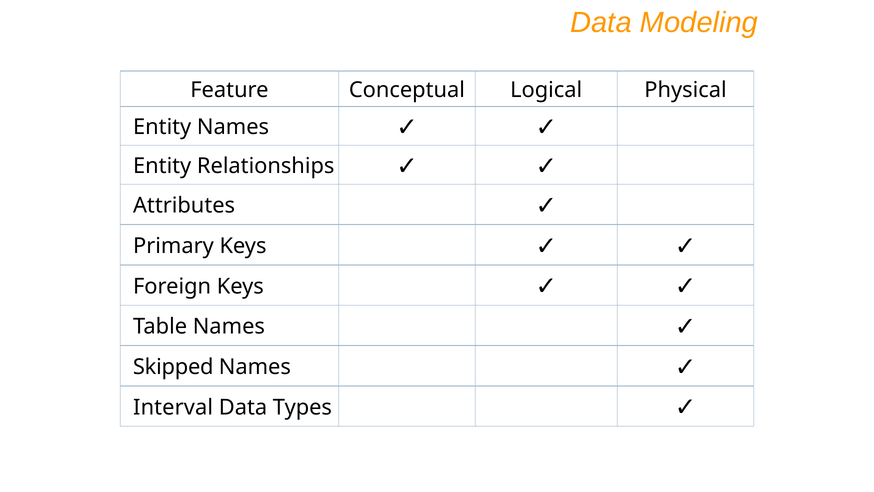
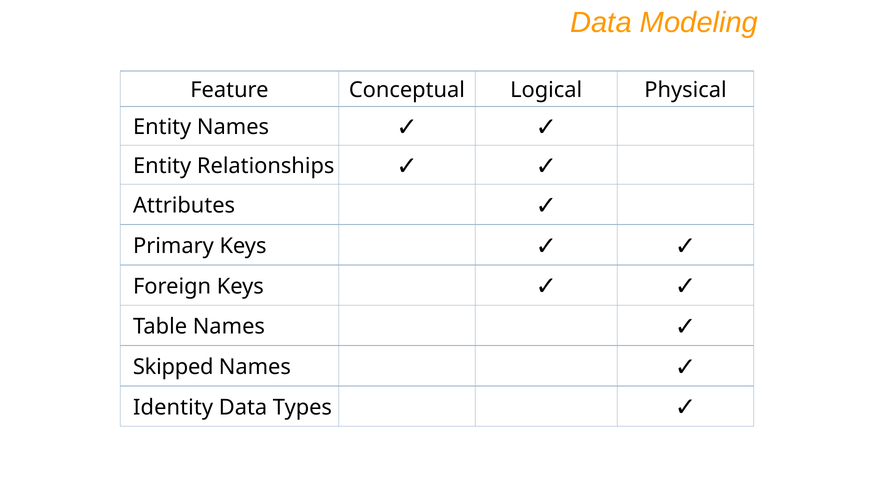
Interval: Interval -> Identity
